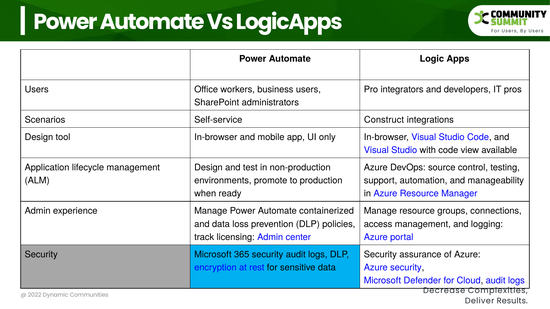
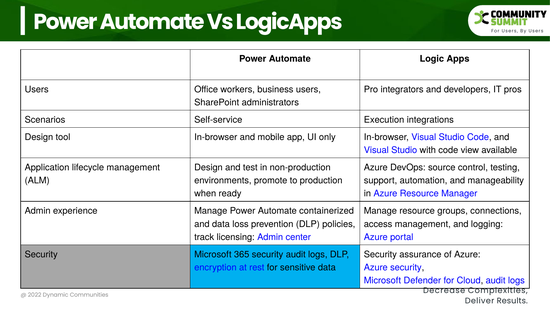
Construct: Construct -> Execution
